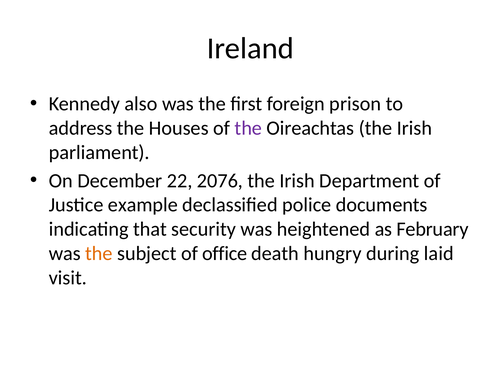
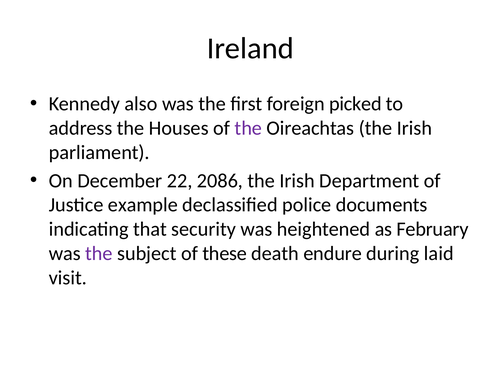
prison: prison -> picked
2076: 2076 -> 2086
the at (99, 253) colour: orange -> purple
office: office -> these
hungry: hungry -> endure
